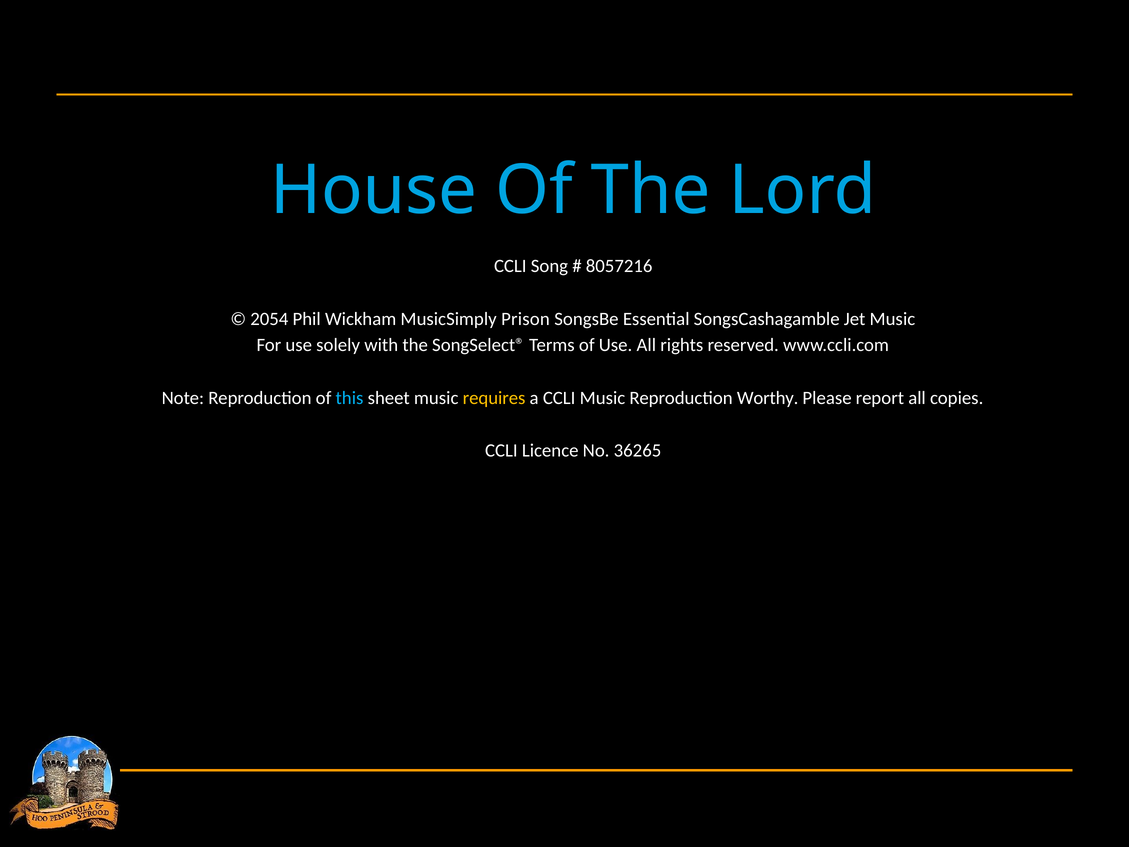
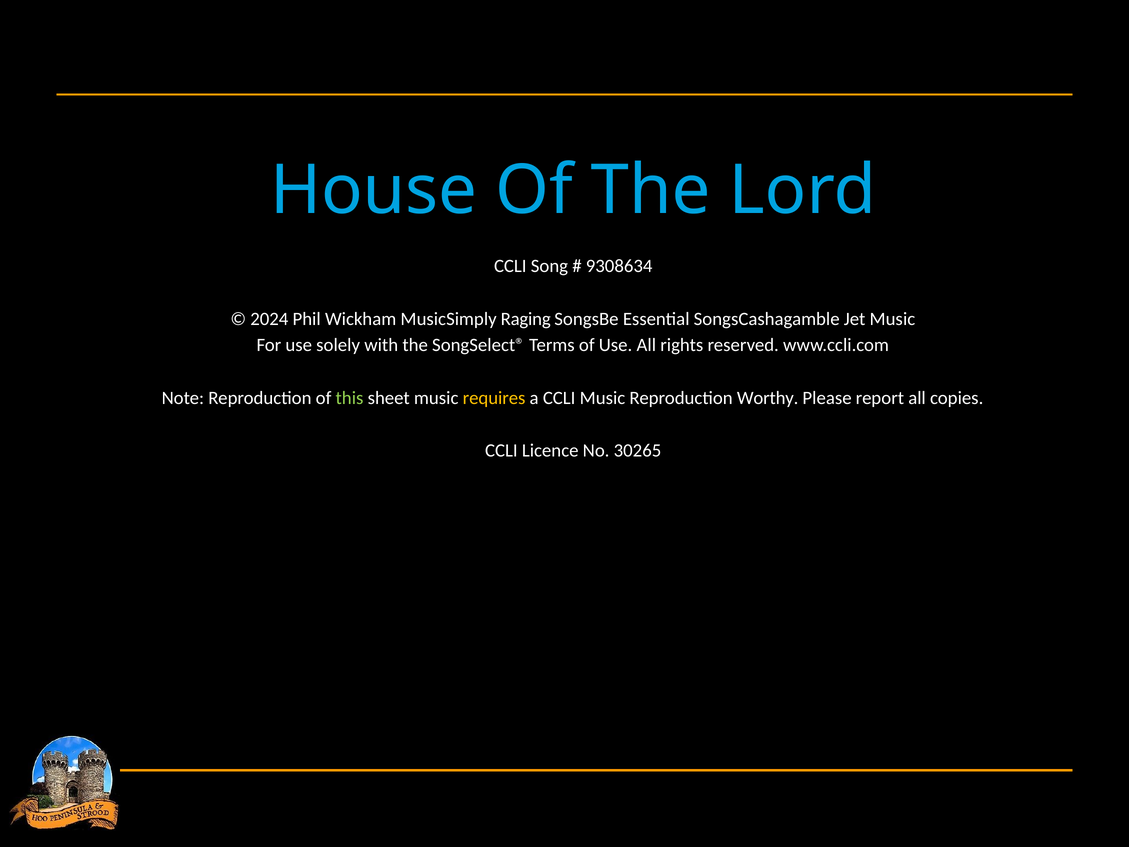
8057216: 8057216 -> 9308634
2054: 2054 -> 2024
Prison: Prison -> Raging
this colour: light blue -> light green
36265: 36265 -> 30265
